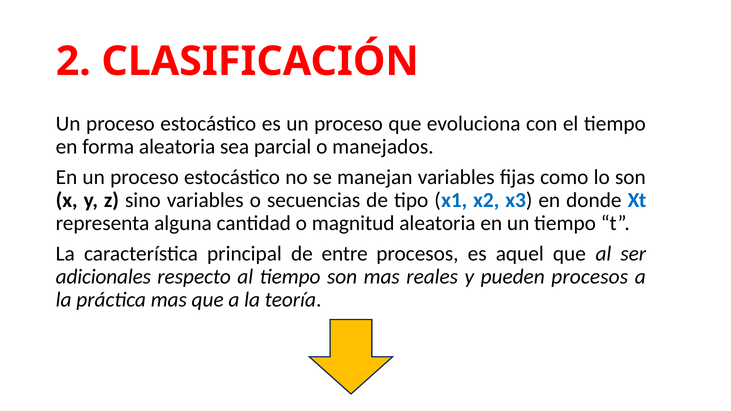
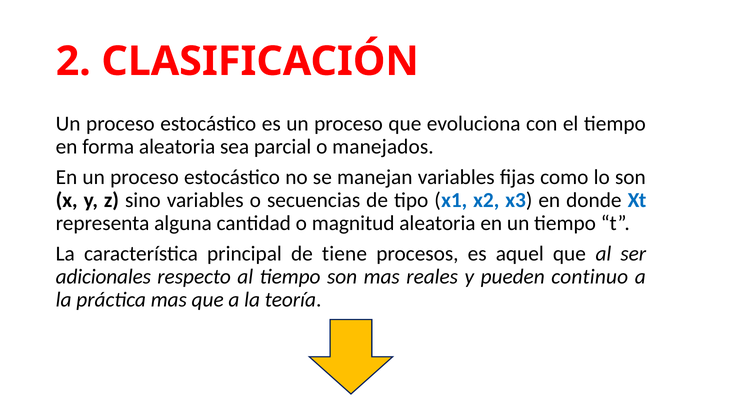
entre: entre -> tiene
pueden procesos: procesos -> continuo
